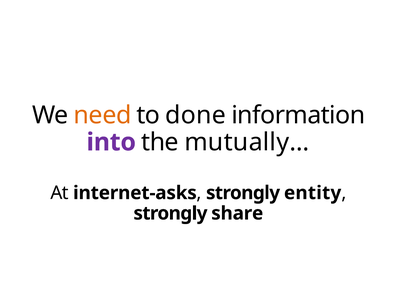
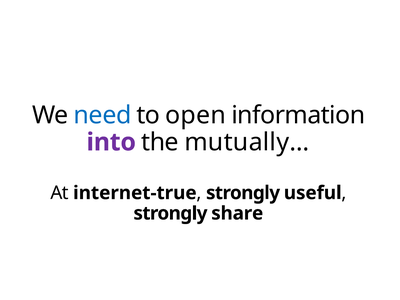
need colour: orange -> blue
done: done -> open
internet-asks: internet-asks -> internet-true
entity: entity -> useful
